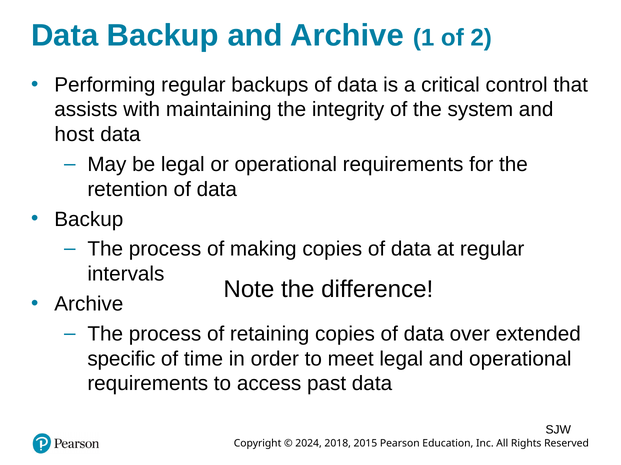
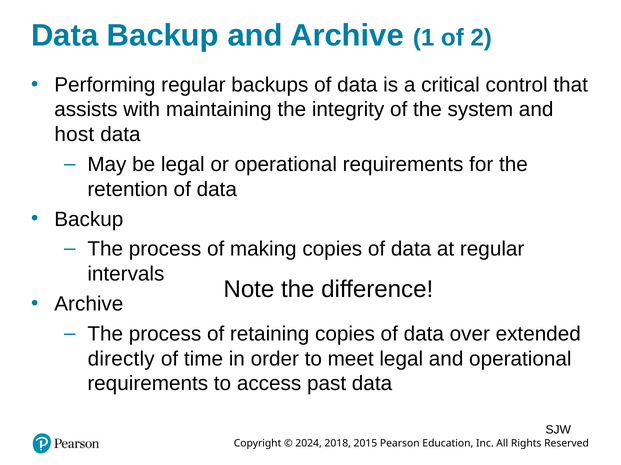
specific: specific -> directly
